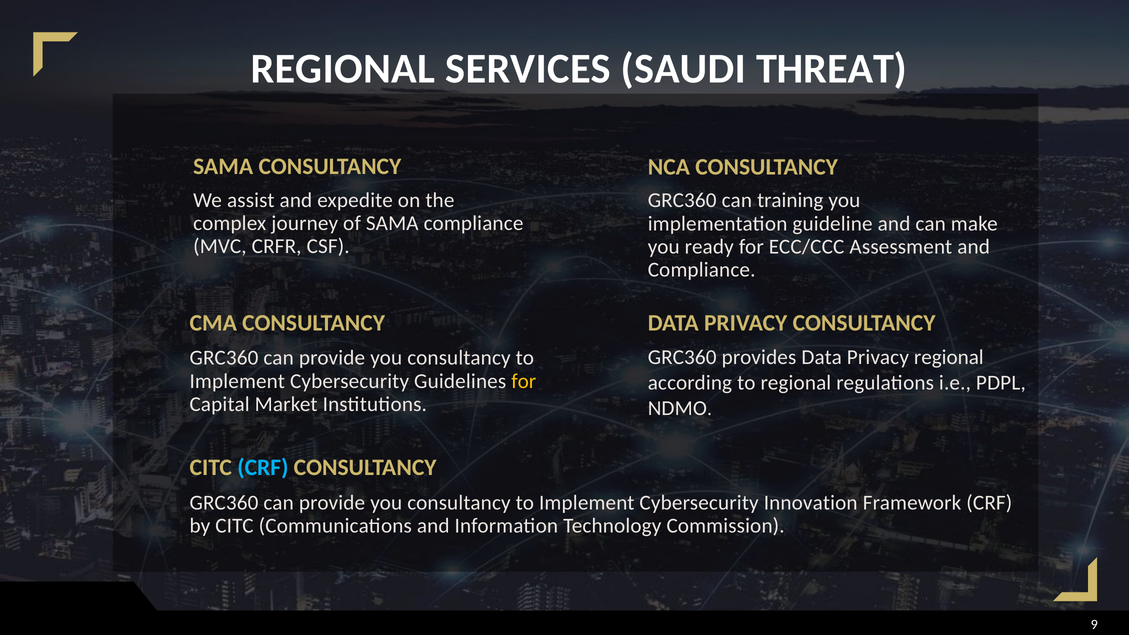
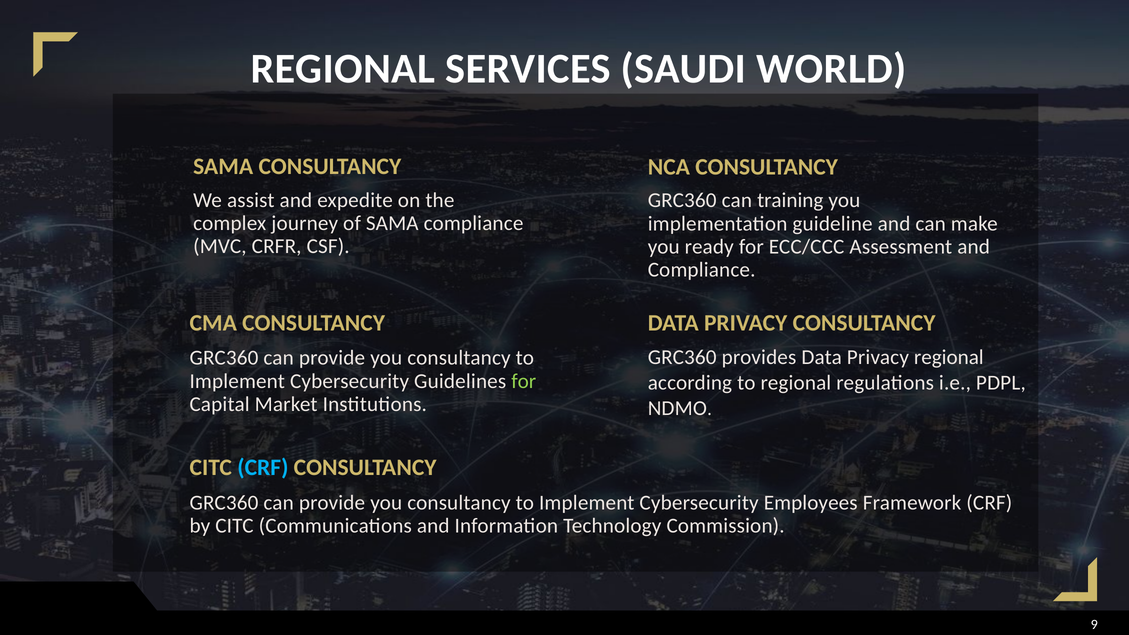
THREAT: THREAT -> WORLD
for at (524, 381) colour: yellow -> light green
Innovation: Innovation -> Employees
